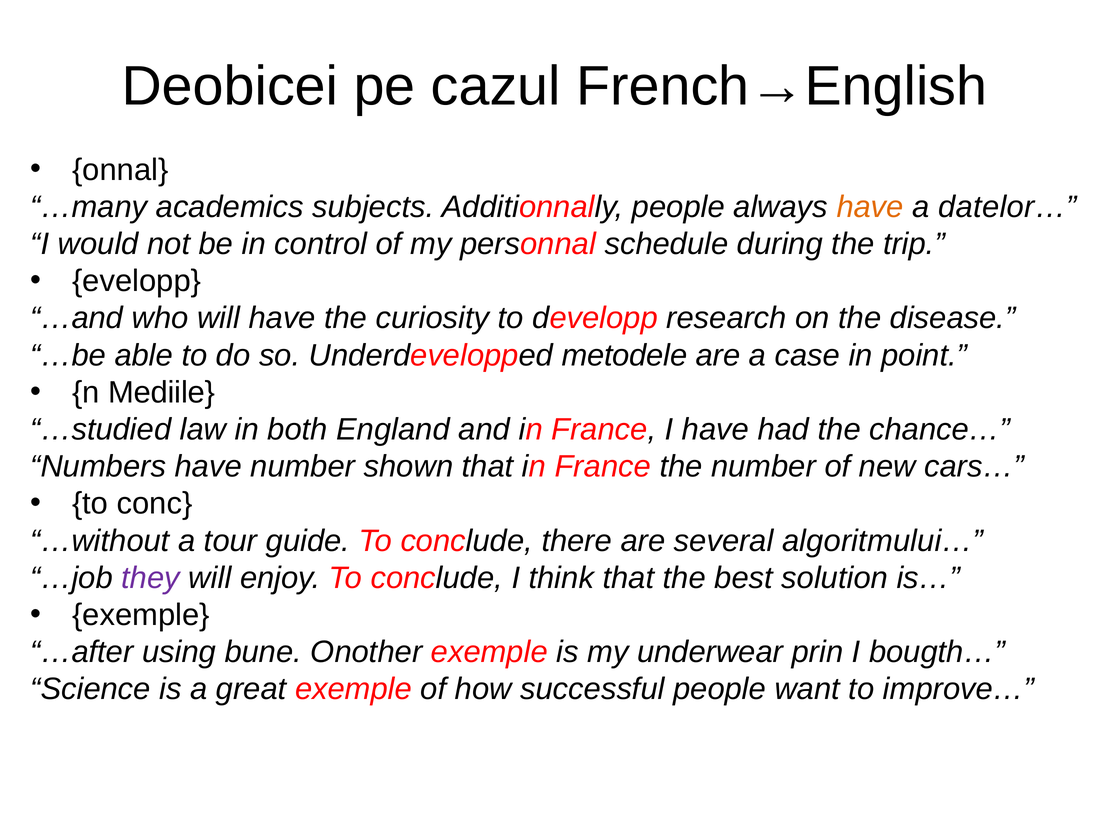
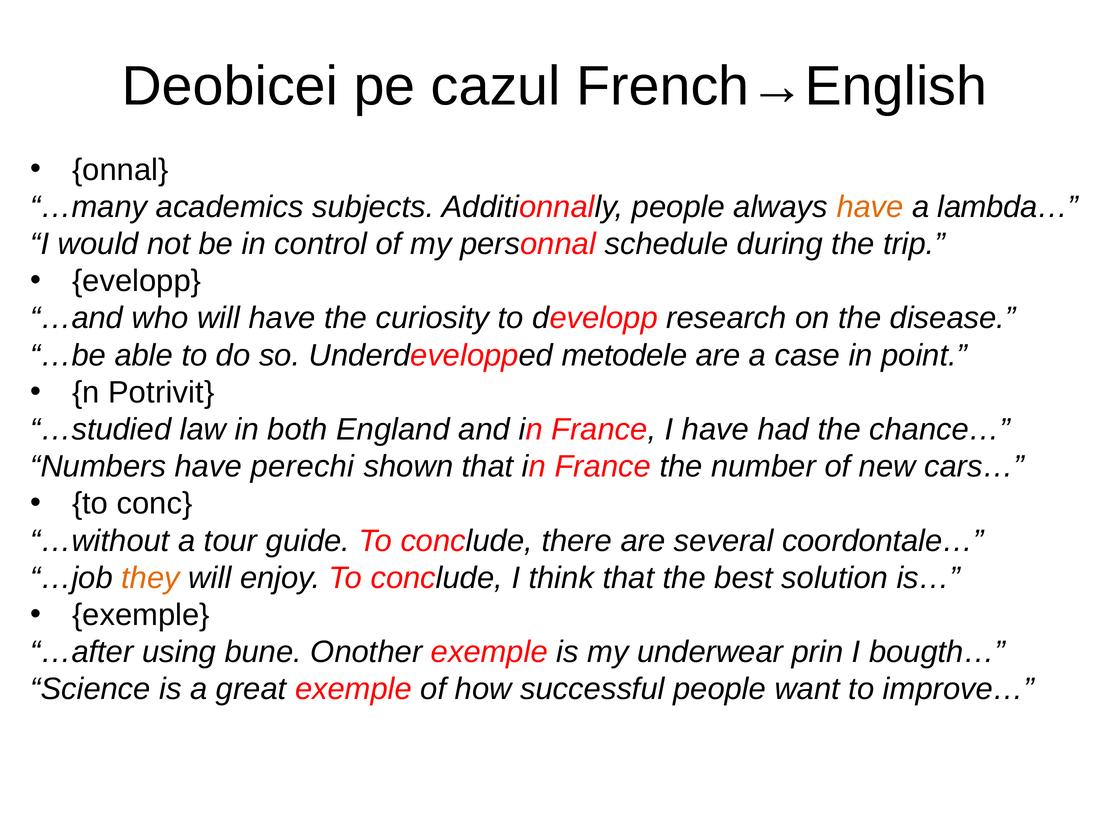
datelor…: datelor… -> lambda…
Mediile: Mediile -> Potrivit
have number: number -> perechi
algoritmului…: algoritmului… -> coordontale…
they colour: purple -> orange
